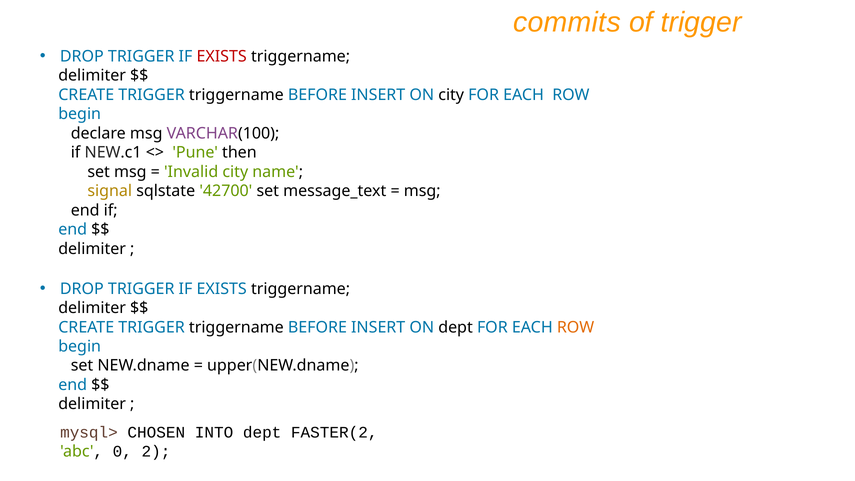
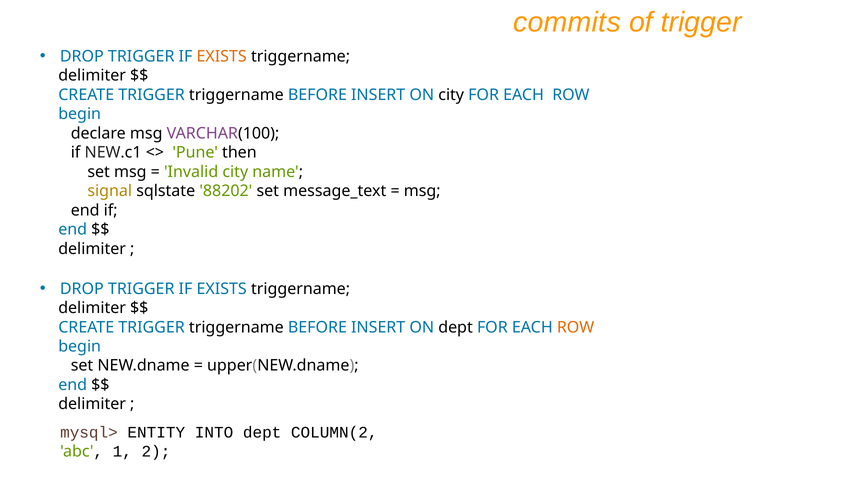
EXISTS at (222, 56) colour: red -> orange
42700: 42700 -> 88202
CHOSEN: CHOSEN -> ENTITY
FASTER(2: FASTER(2 -> COLUMN(2
0: 0 -> 1
